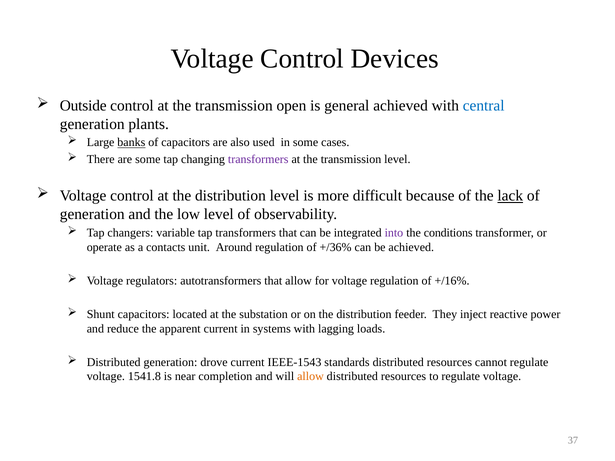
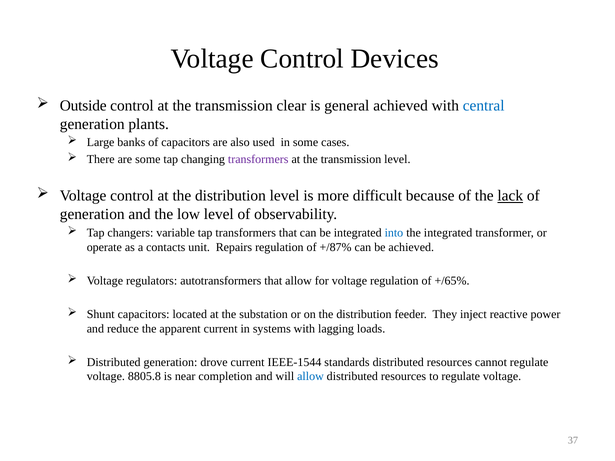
open: open -> clear
banks underline: present -> none
into colour: purple -> blue
the conditions: conditions -> integrated
Around: Around -> Repairs
+/36%: +/36% -> +/87%
+/16%: +/16% -> +/65%
IEEE-1543: IEEE-1543 -> IEEE-1544
1541.8: 1541.8 -> 8805.8
allow at (310, 377) colour: orange -> blue
